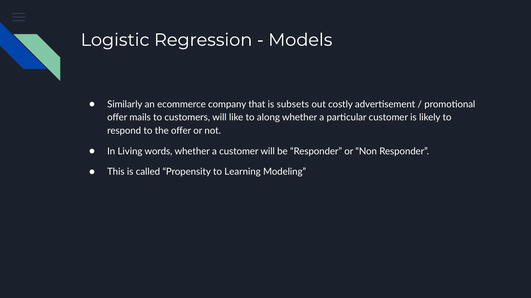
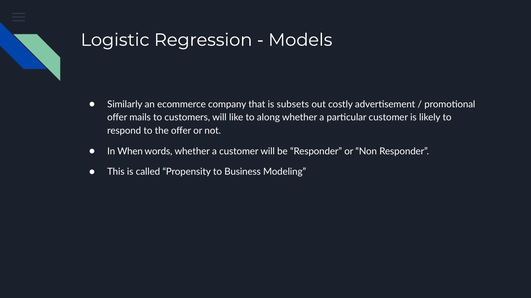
Living: Living -> When
Learning: Learning -> Business
